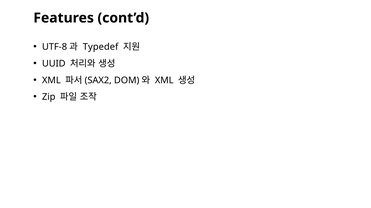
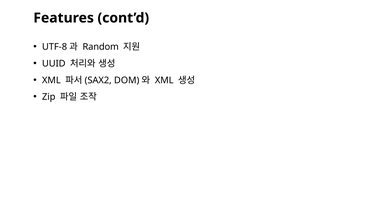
Typedef: Typedef -> Random
